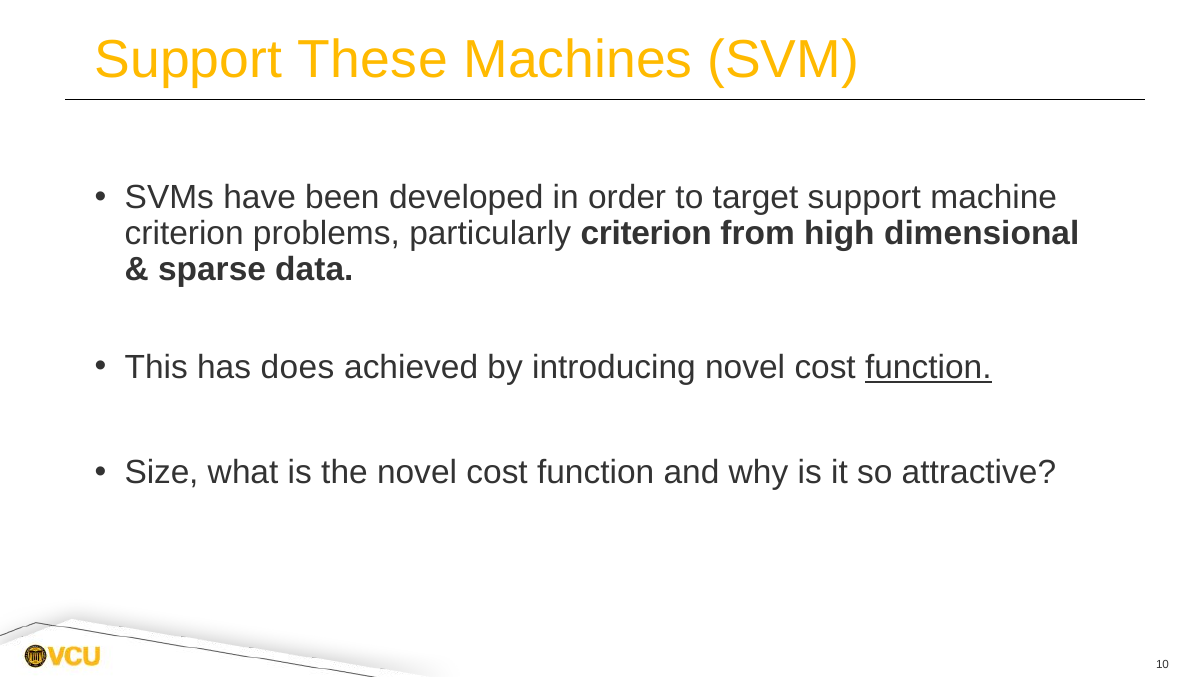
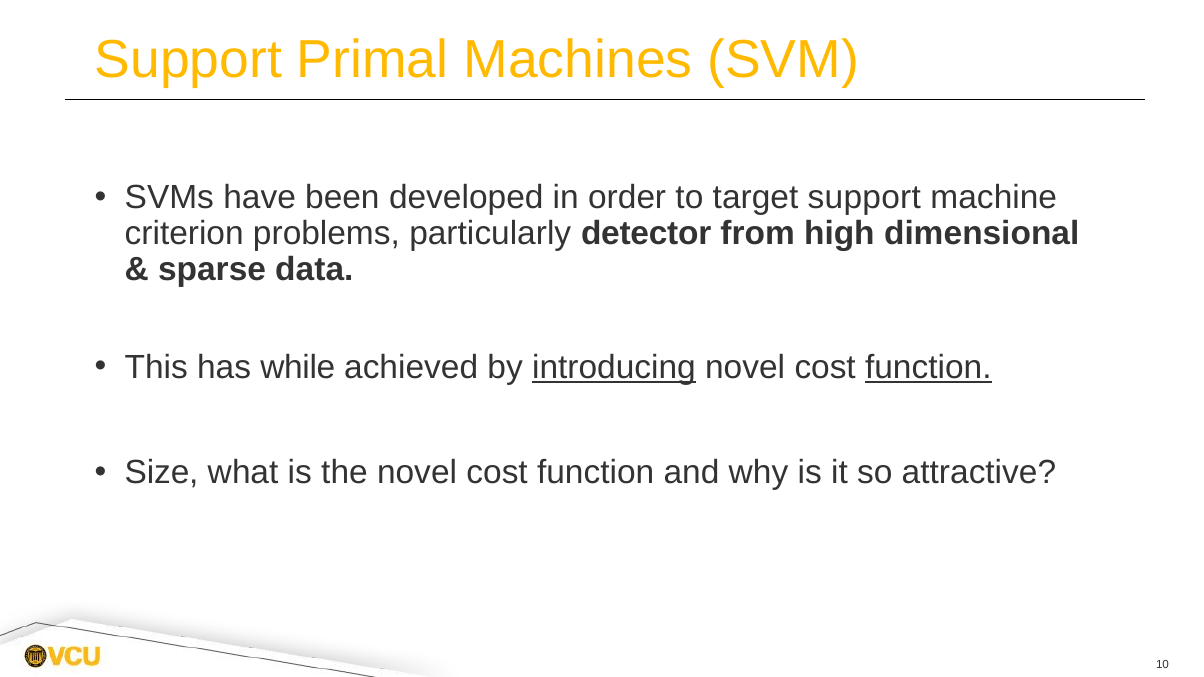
These: These -> Primal
particularly criterion: criterion -> detector
does: does -> while
introducing underline: none -> present
